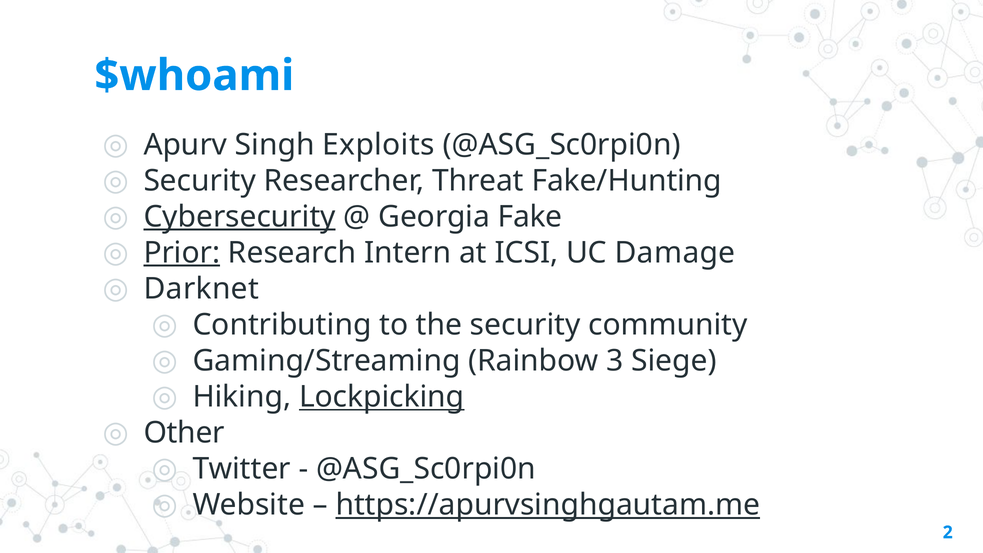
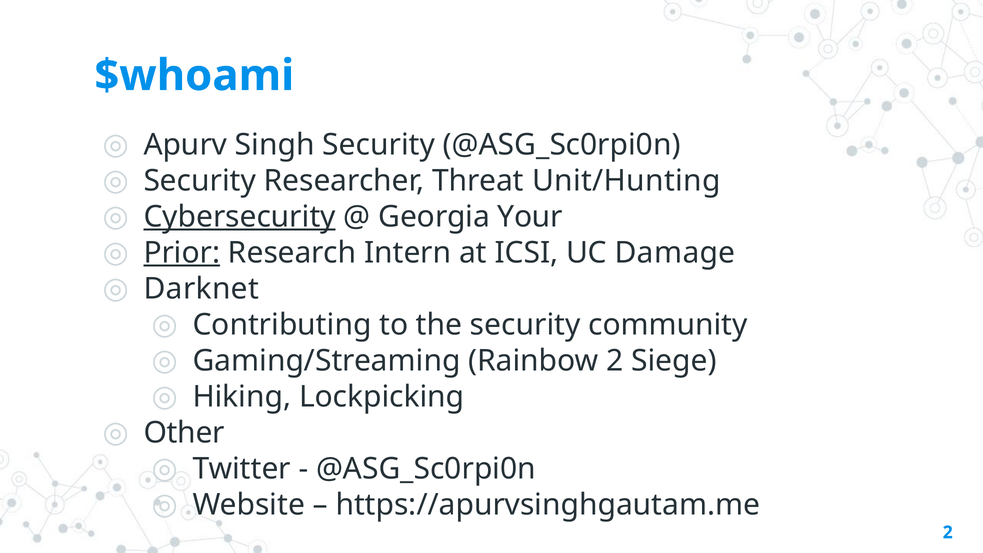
Singh Exploits: Exploits -> Security
Fake/Hunting: Fake/Hunting -> Unit/Hunting
Fake: Fake -> Your
Rainbow 3: 3 -> 2
Lockpicking underline: present -> none
https://apurvsinghgautam.me underline: present -> none
